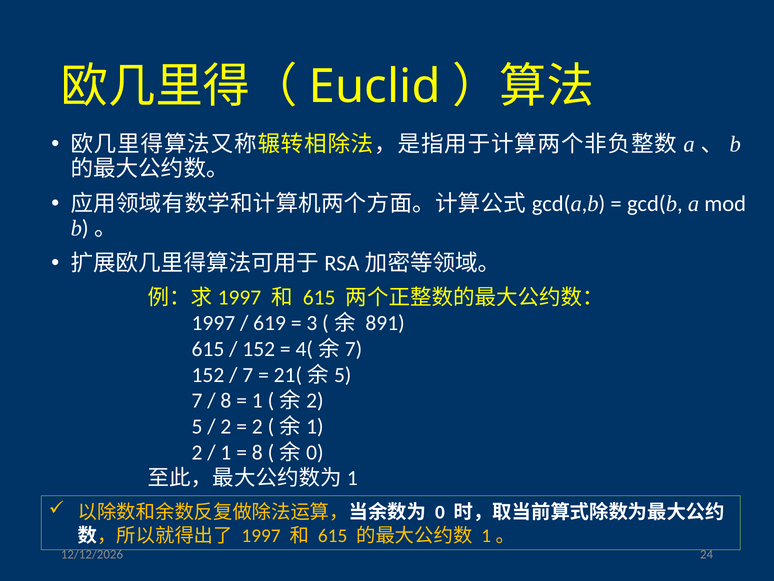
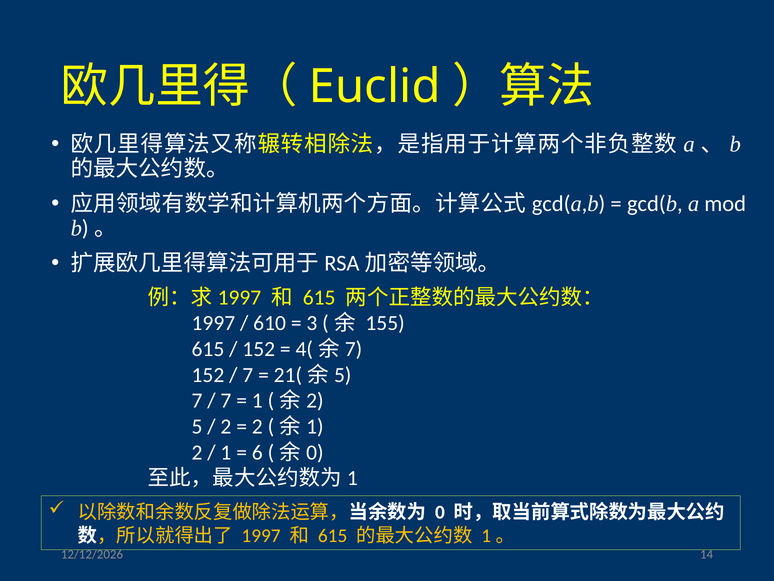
619: 619 -> 610
891: 891 -> 155
8 at (226, 400): 8 -> 7
8 at (257, 452): 8 -> 6
24: 24 -> 14
